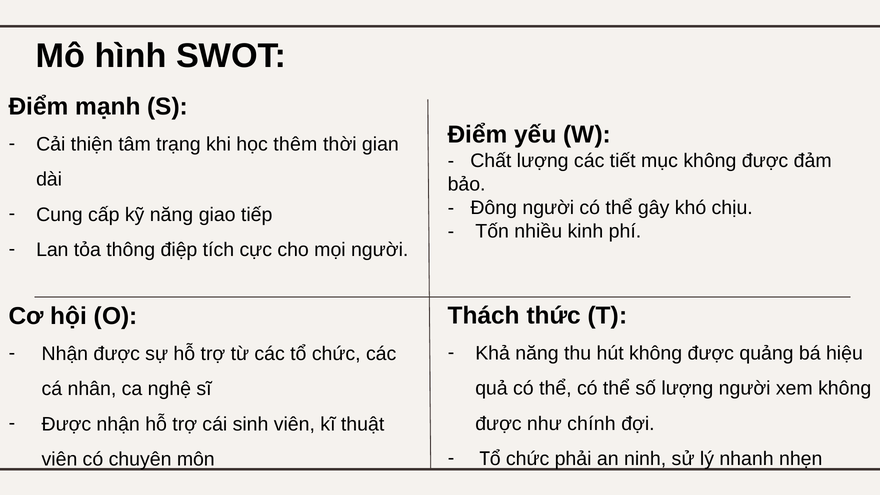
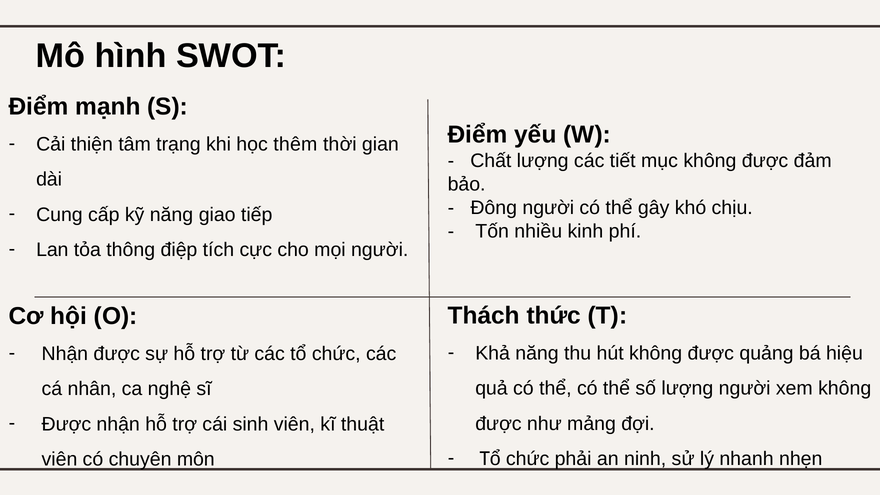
chính: chính -> mảng
